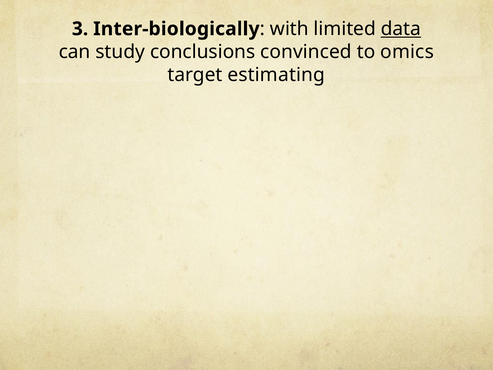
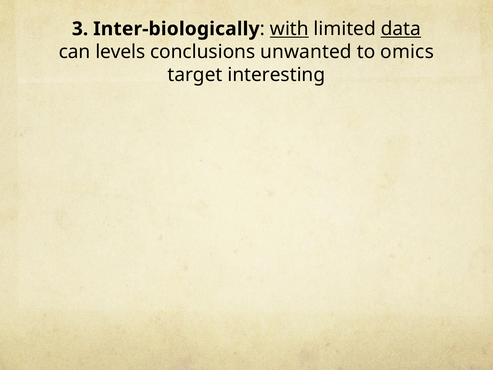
with underline: none -> present
study: study -> levels
convinced: convinced -> unwanted
estimating: estimating -> interesting
